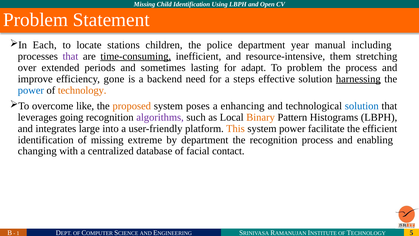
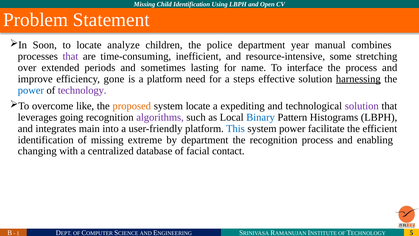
Each: Each -> Soon
stations: stations -> analyze
including: including -> combines
time-consuming underline: present -> none
them: them -> some
adapt: adapt -> name
To problem: problem -> interface
a backend: backend -> platform
technology colour: orange -> purple
system poses: poses -> locate
enhancing: enhancing -> expediting
solution at (362, 106) colour: blue -> purple
Binary colour: orange -> blue
large: large -> main
This colour: orange -> blue
